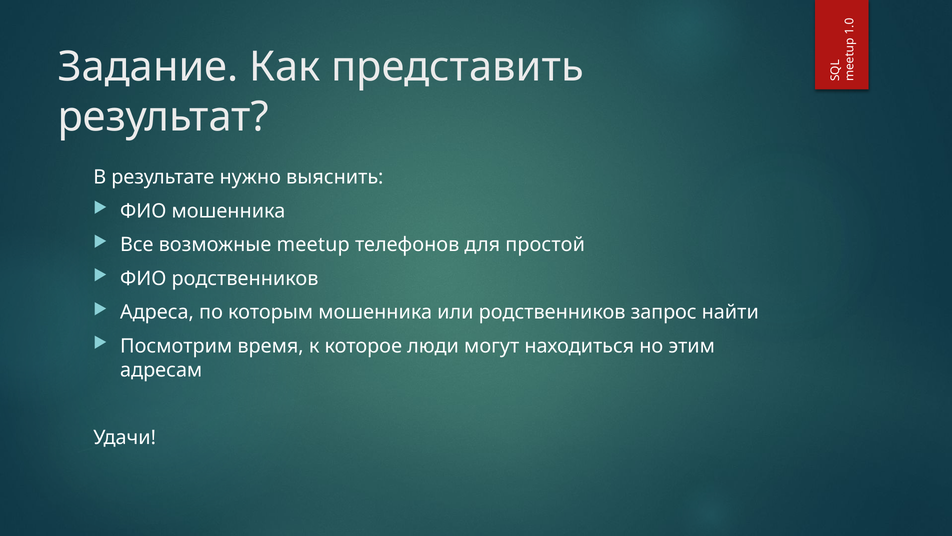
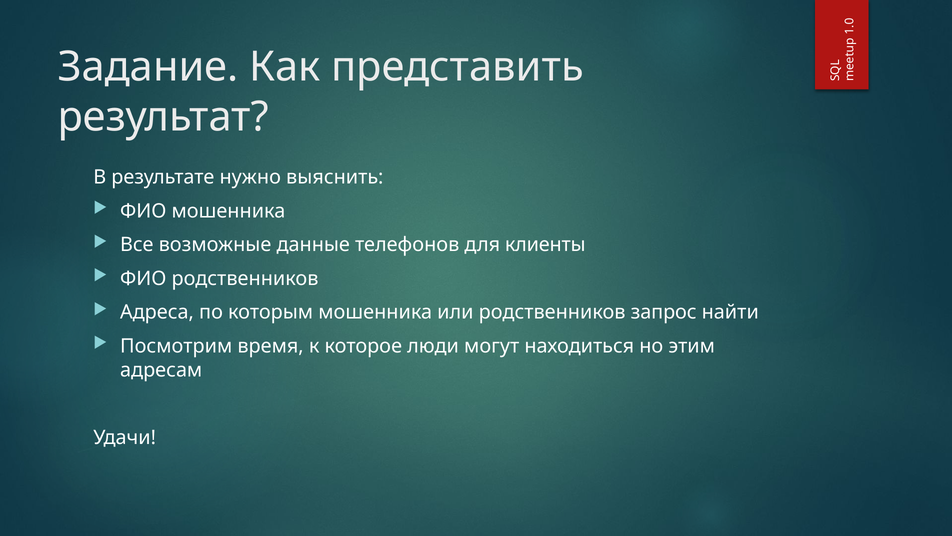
meetup: meetup -> данные
простой: простой -> клиенты
